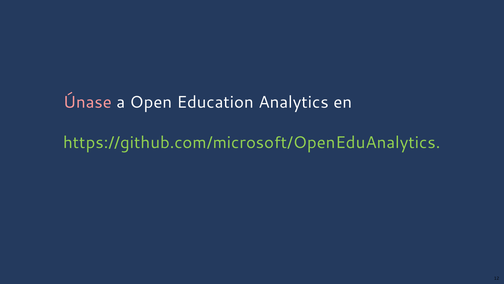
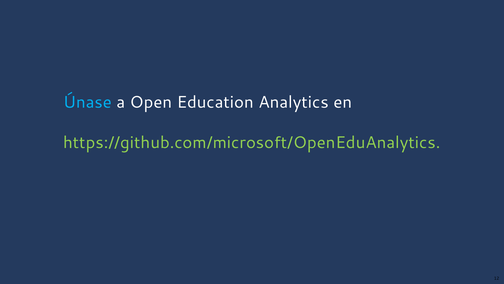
Únase colour: pink -> light blue
